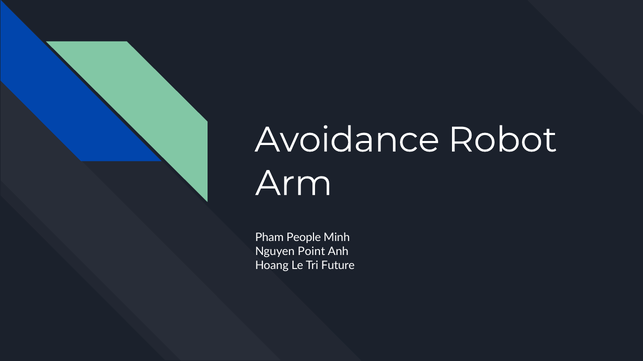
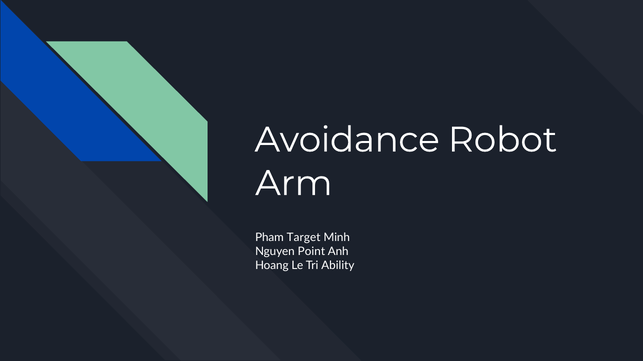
People: People -> Target
Future: Future -> Ability
